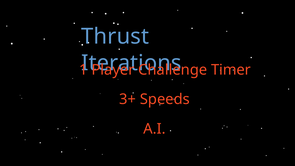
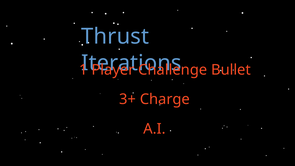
Timer: Timer -> Bullet
Speeds: Speeds -> Charge
